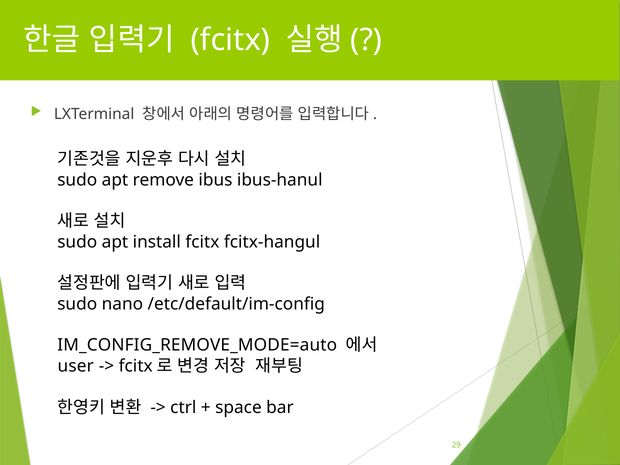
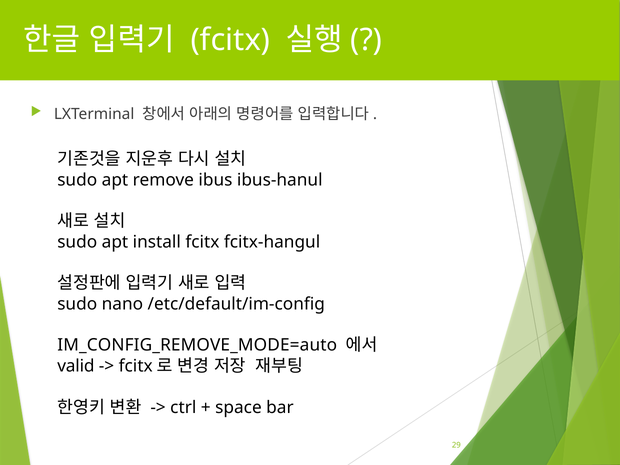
user: user -> valid
